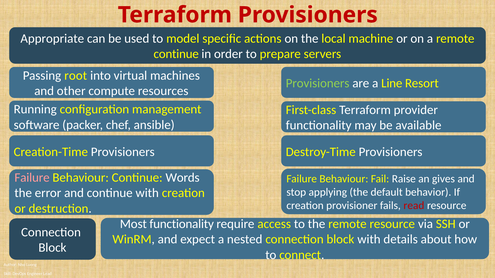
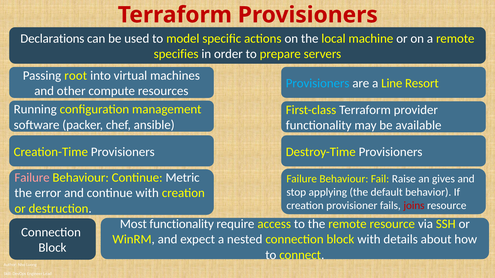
Appropriate: Appropriate -> Declarations
continue at (176, 54): continue -> specifies
Provisioners at (318, 83) colour: light green -> light blue
Words: Words -> Metric
read: read -> joins
